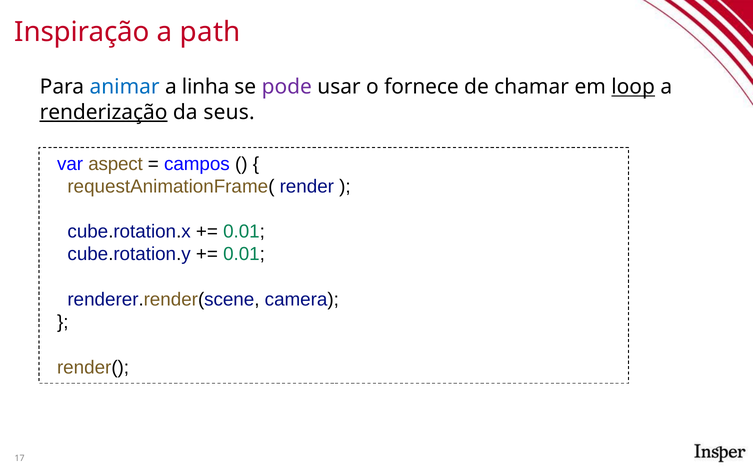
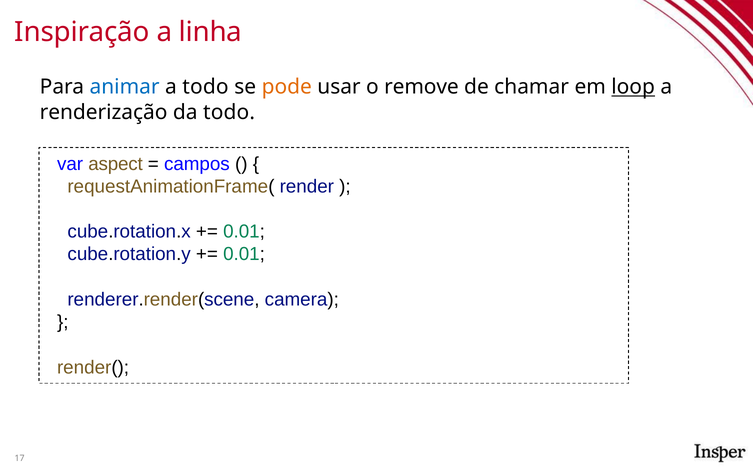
path: path -> linha
a linha: linha -> todo
pode colour: purple -> orange
fornece: fornece -> remove
renderização underline: present -> none
da seus: seus -> todo
